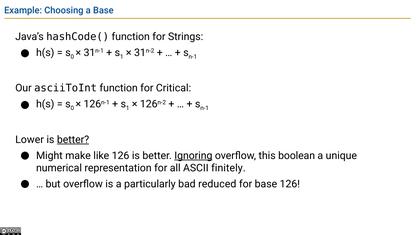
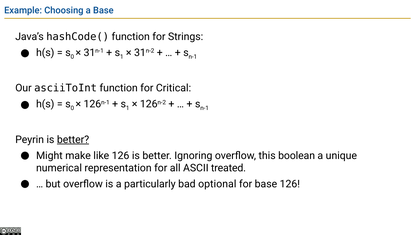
Lower: Lower -> Peyrin
Ignoring underline: present -> none
finitely: finitely -> treated
reduced: reduced -> optional
